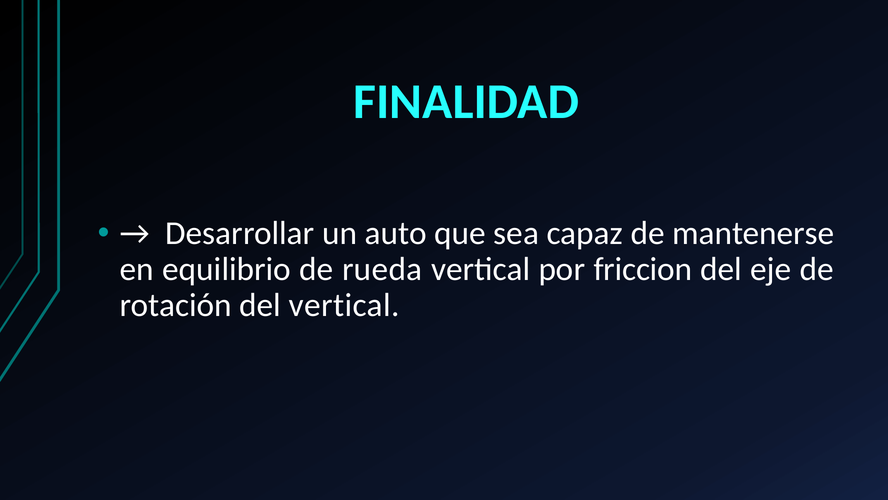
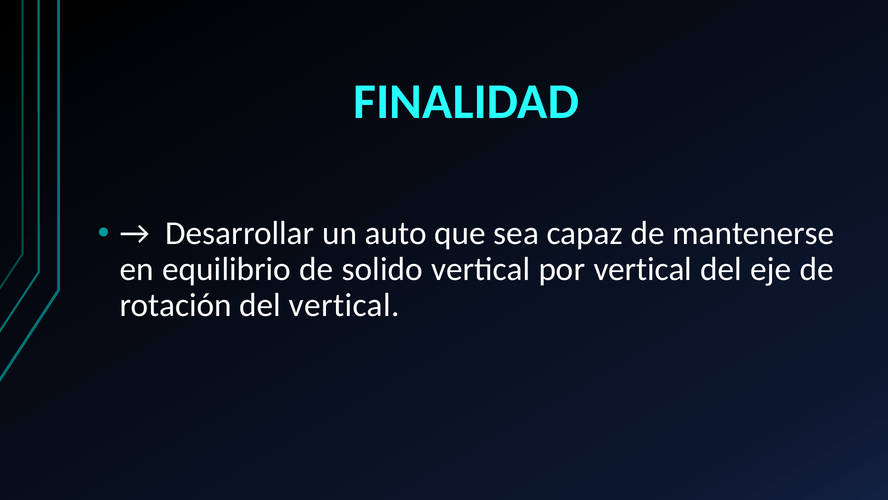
rueda: rueda -> solido
por friccion: friccion -> vertical
